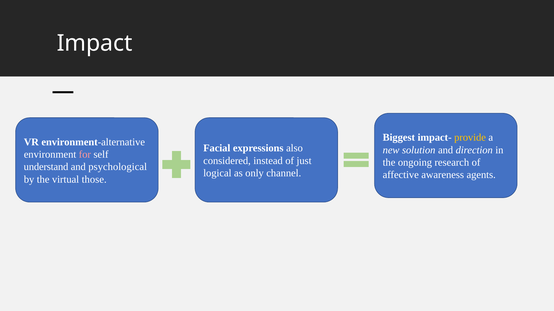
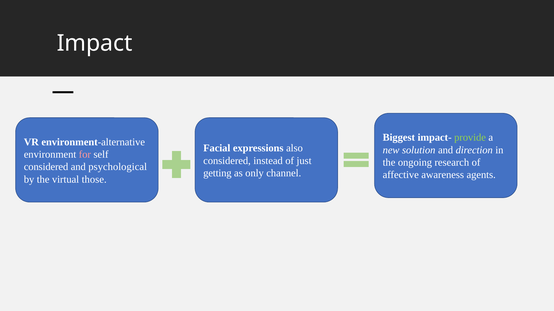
provide colour: yellow -> light green
understand at (46, 167): understand -> considered
logical: logical -> getting
